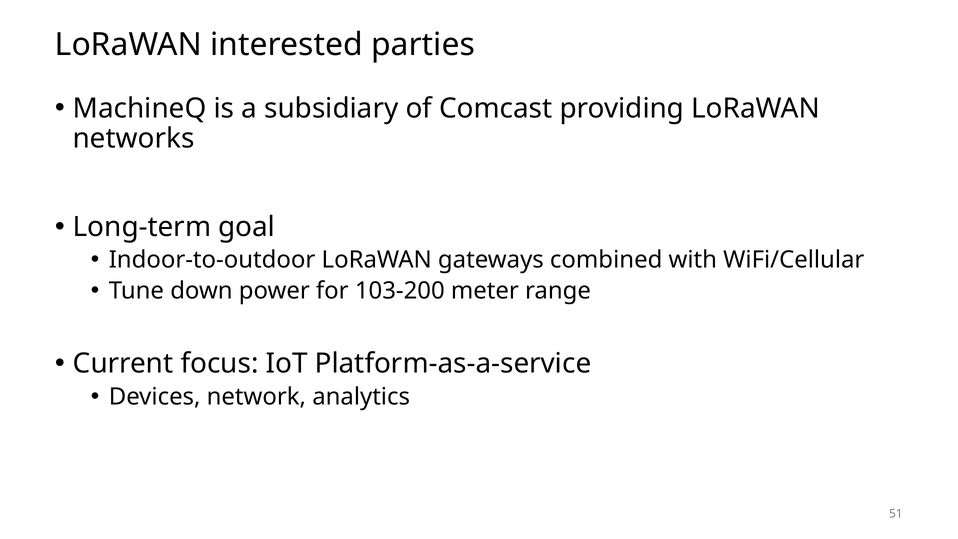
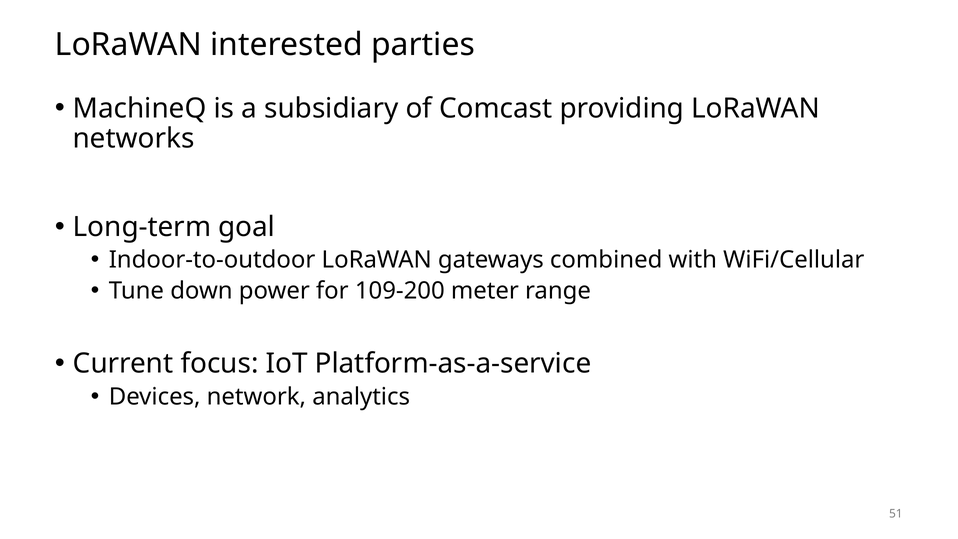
103-200: 103-200 -> 109-200
